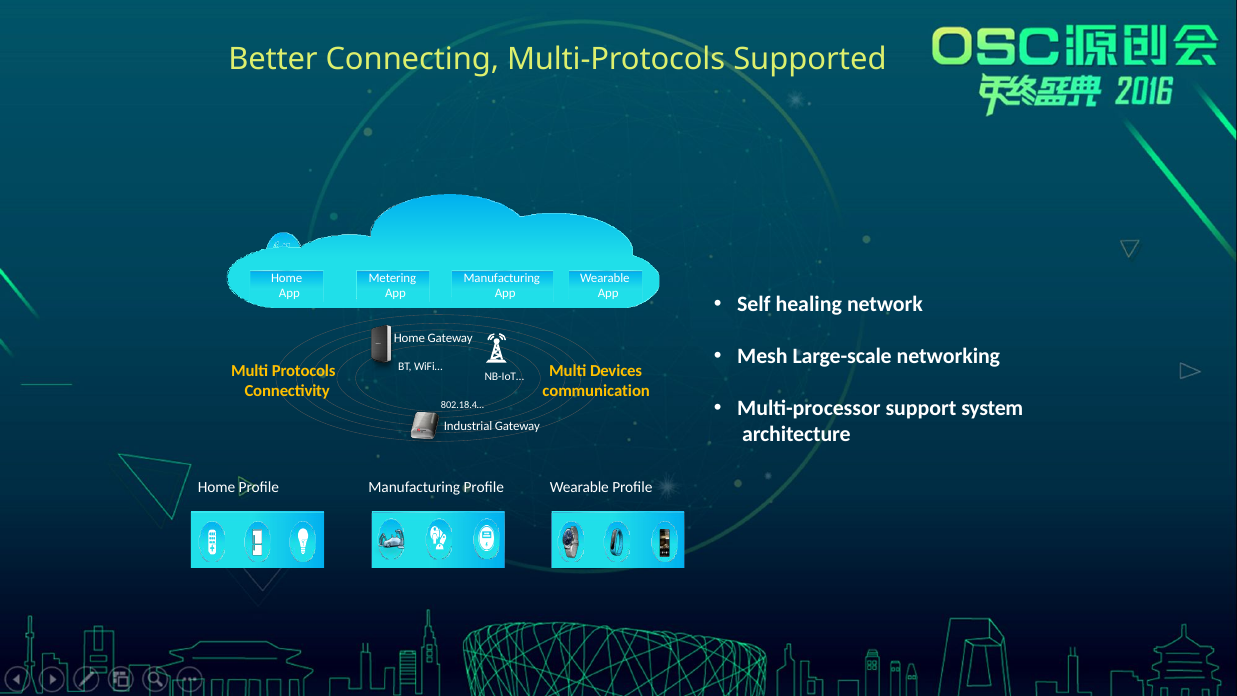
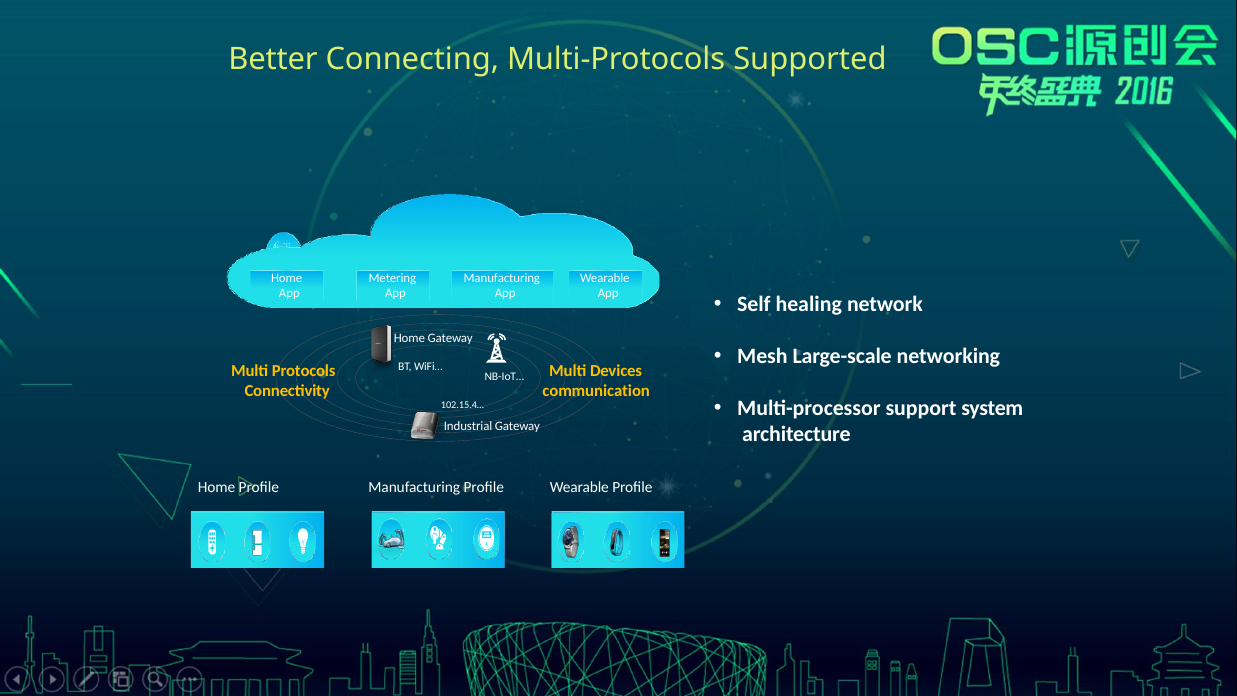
802.18.4…: 802.18.4… -> 102.15.4…
